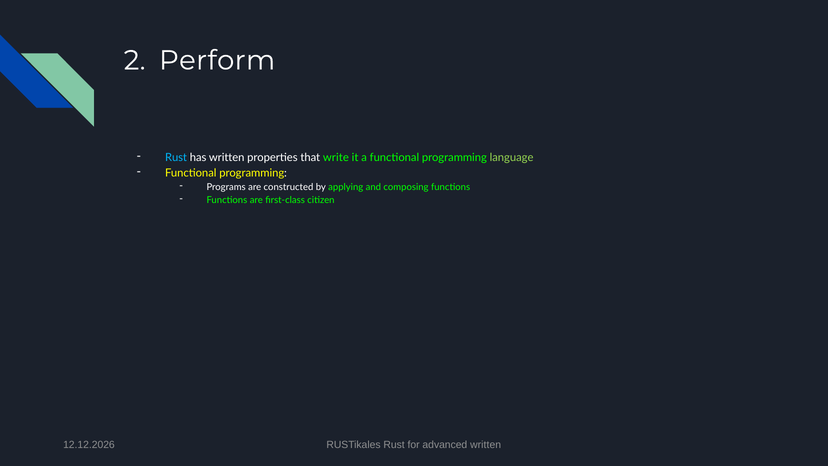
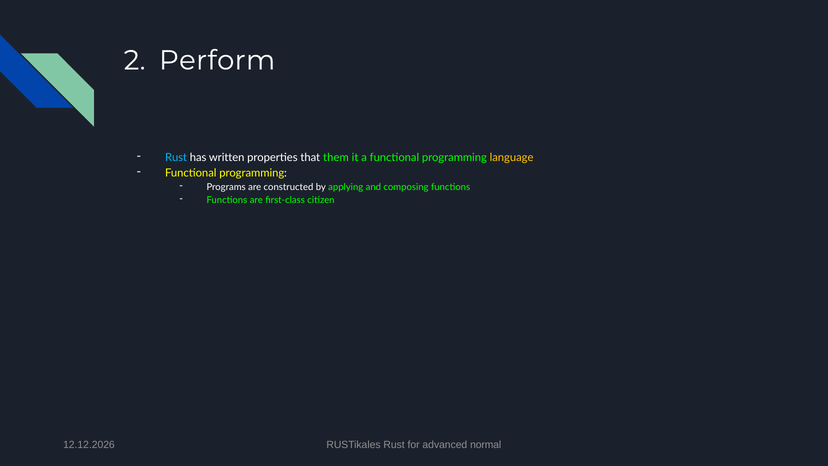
write: write -> them
language colour: light green -> yellow
advanced written: written -> normal
